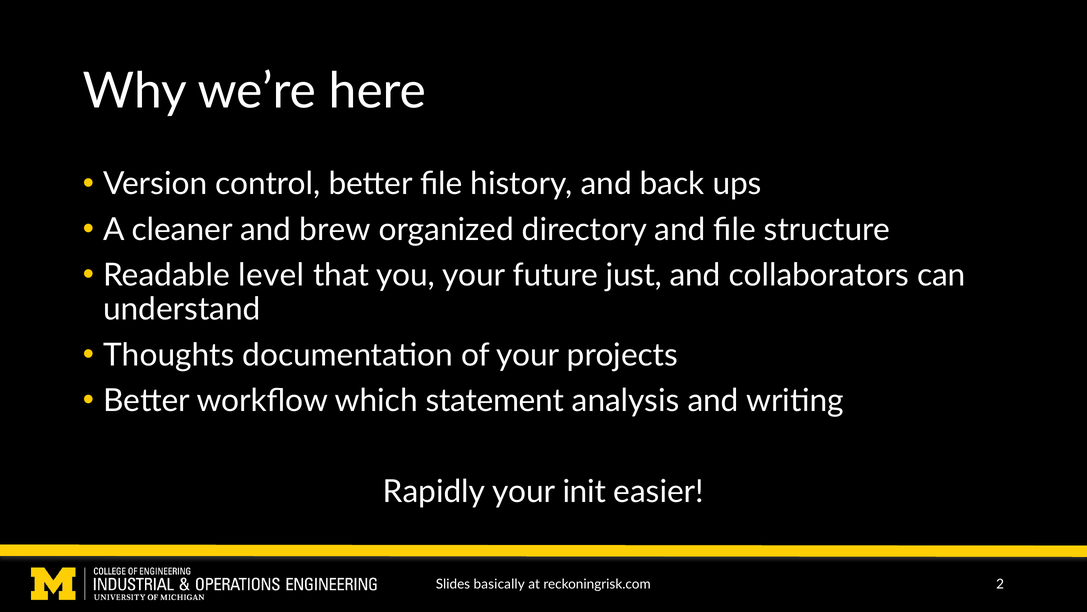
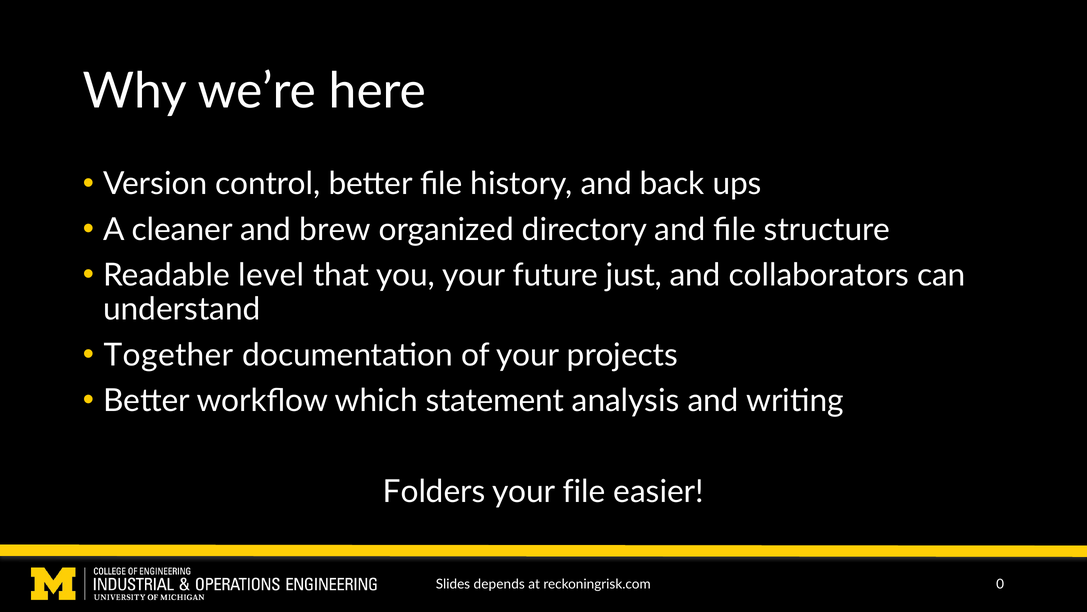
Thoughts: Thoughts -> Together
Rapidly: Rapidly -> Folders
your init: init -> file
basically: basically -> depends
2: 2 -> 0
